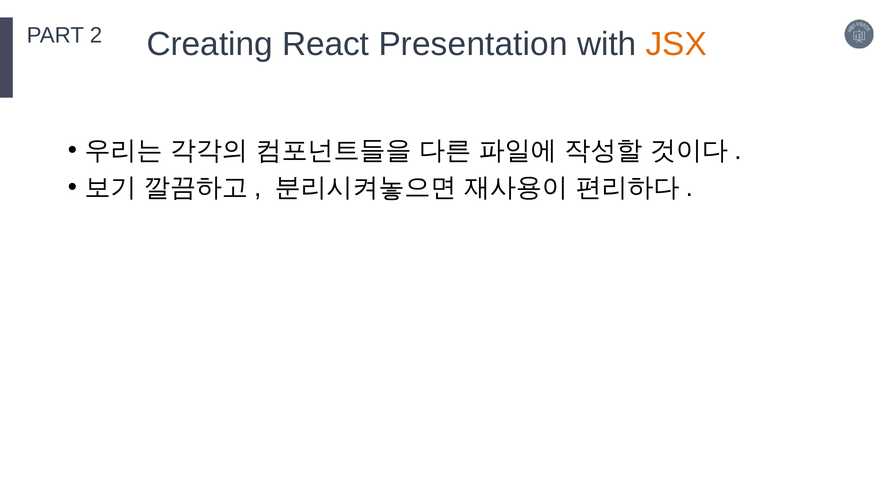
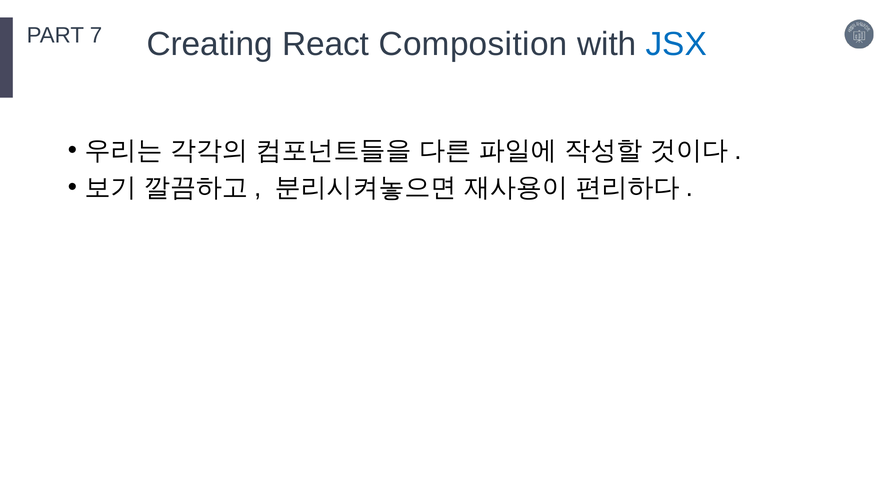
2: 2 -> 7
Presentation: Presentation -> Composition
JSX colour: orange -> blue
